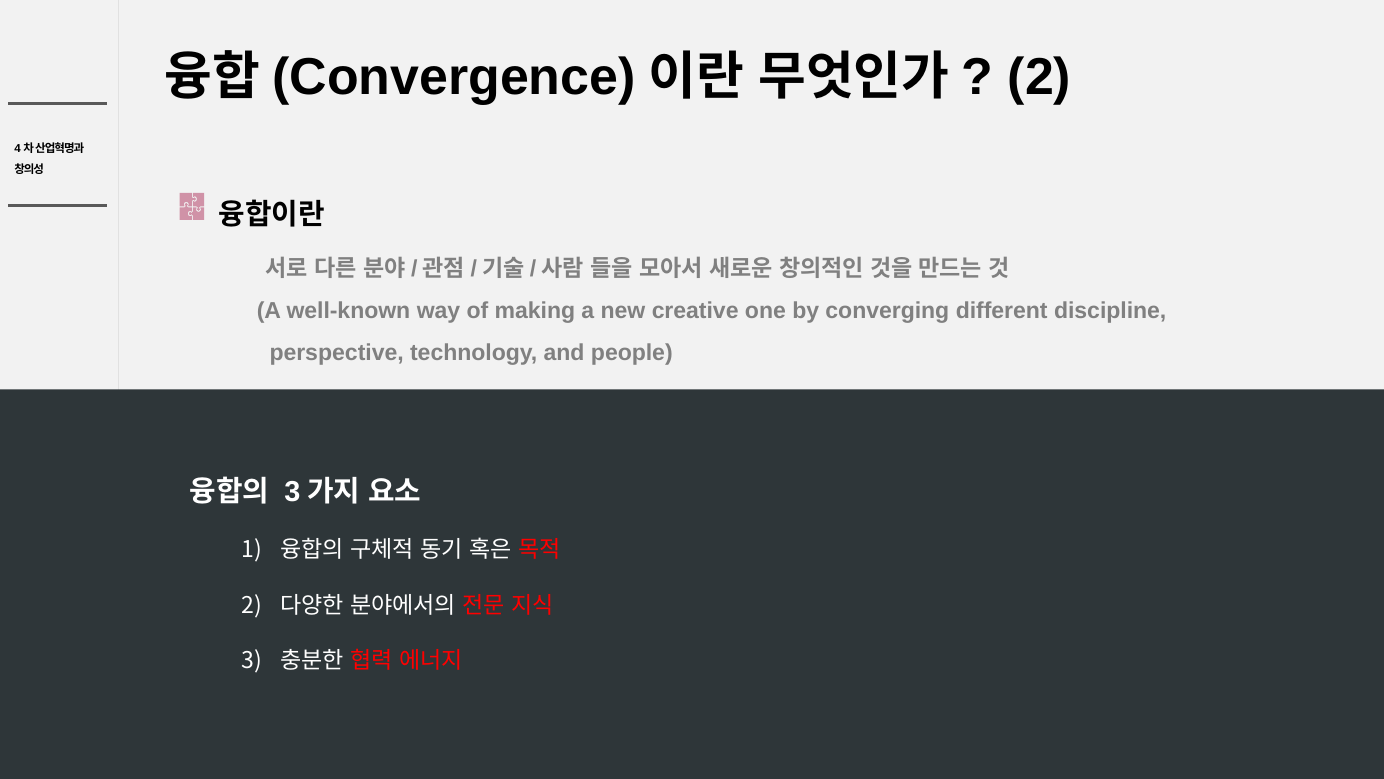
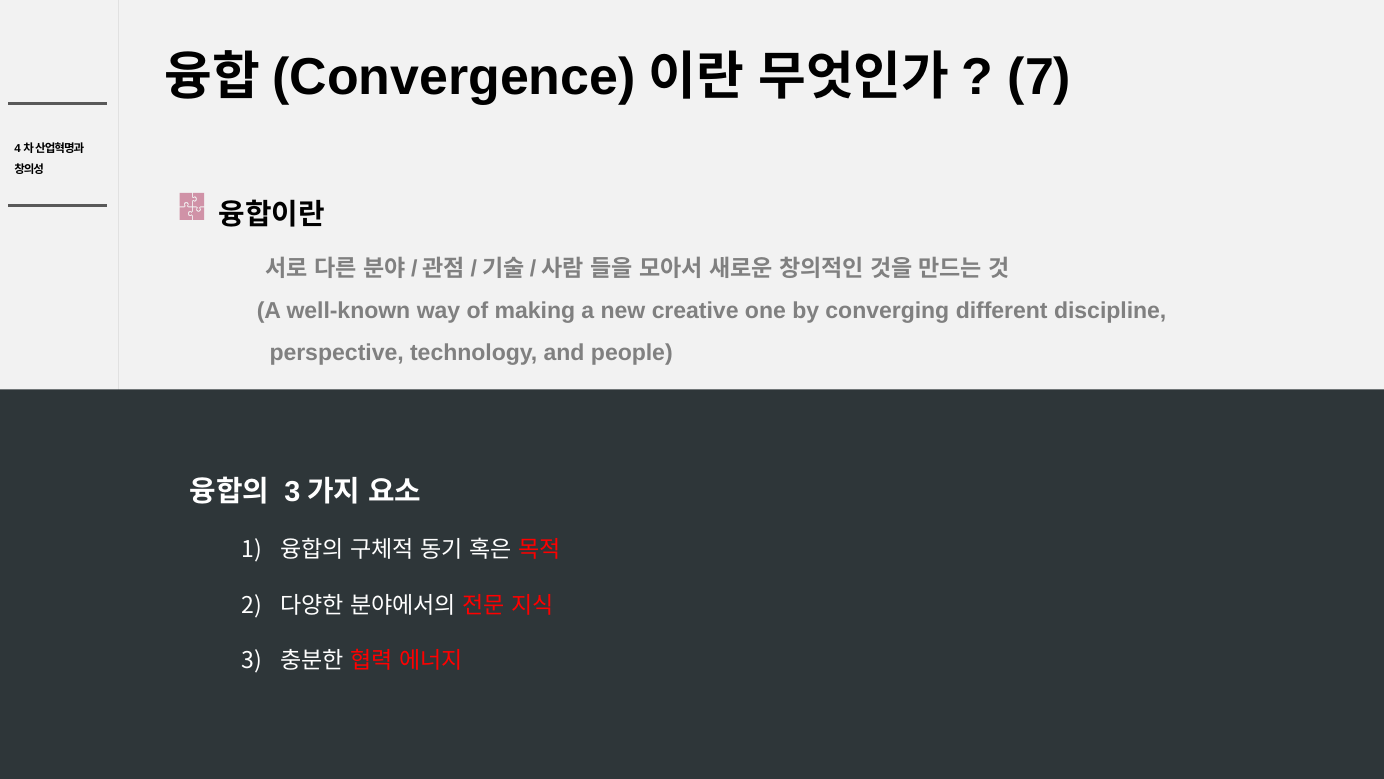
2 at (1039, 77): 2 -> 7
